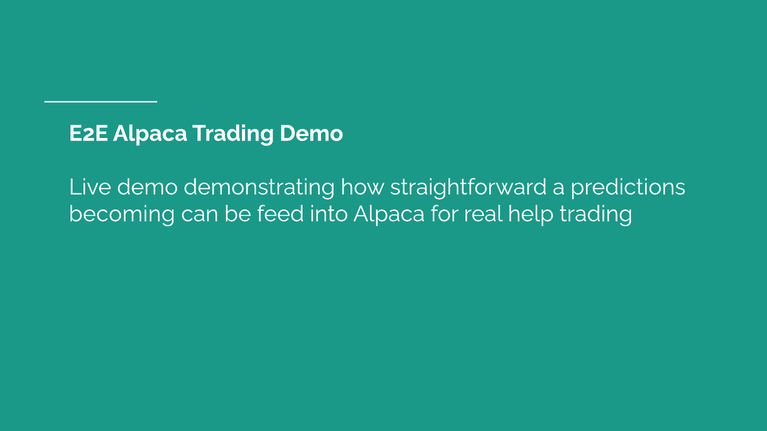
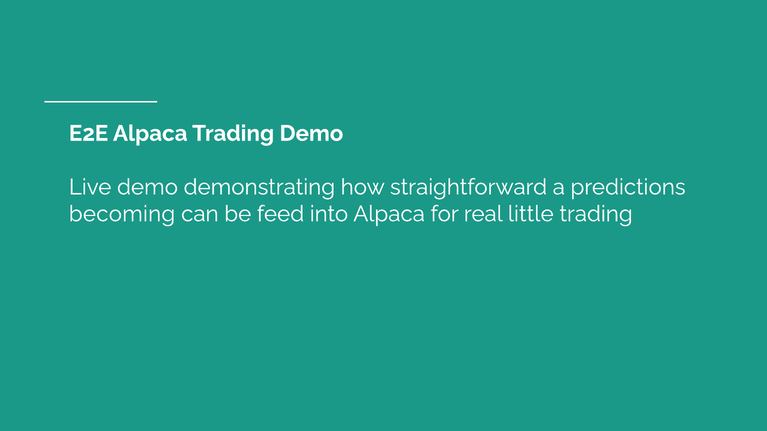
help: help -> little
